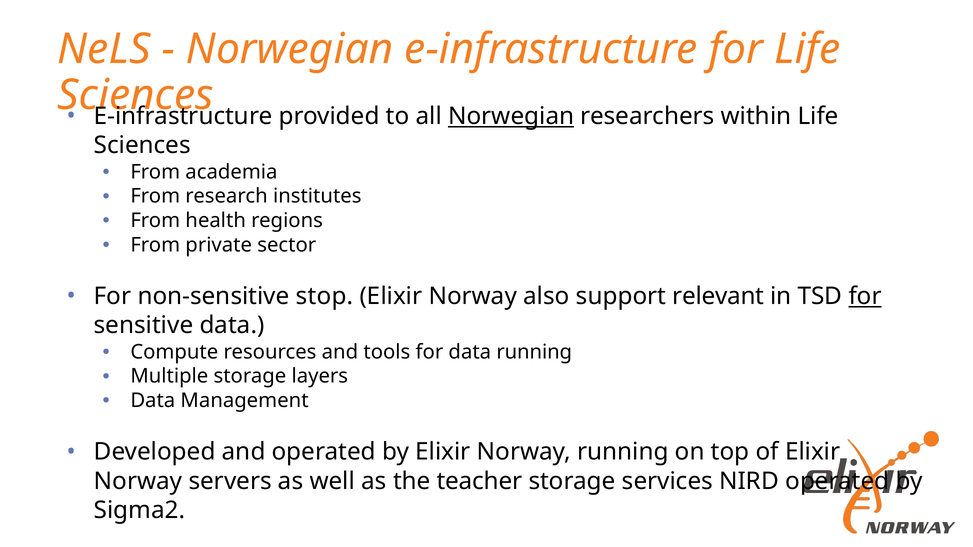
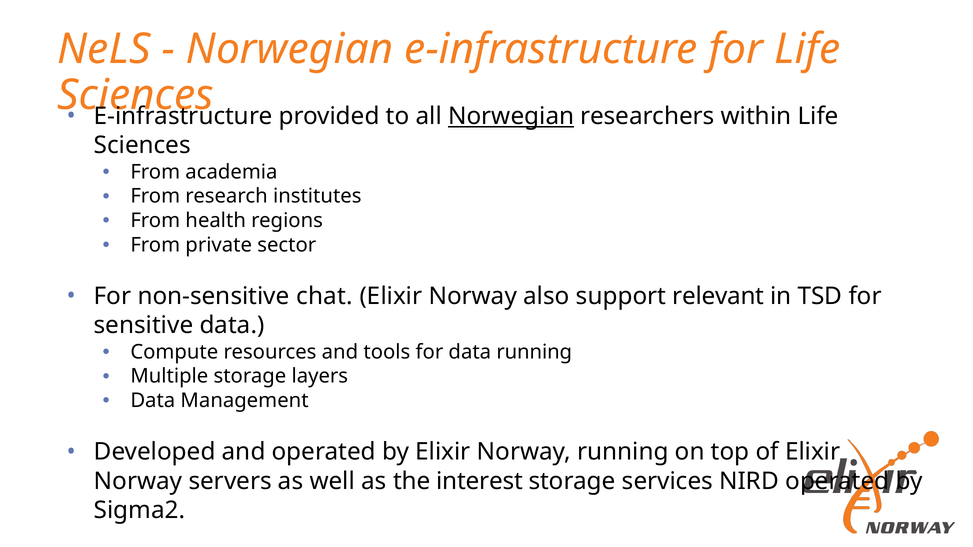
stop: stop -> chat
for at (865, 296) underline: present -> none
teacher: teacher -> interest
